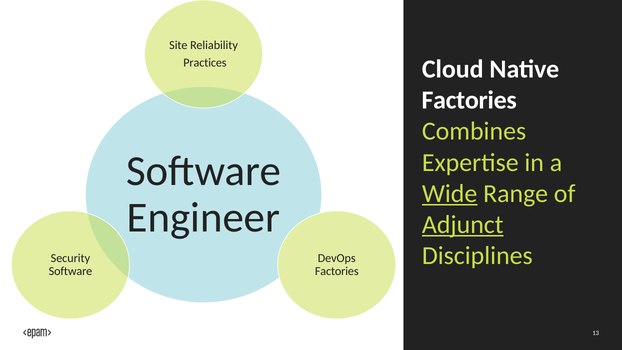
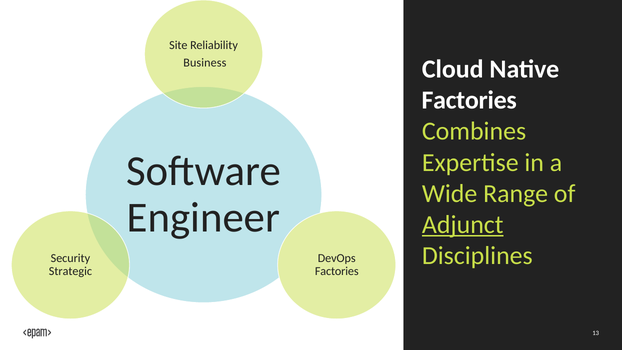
Practices: Practices -> Business
Wide underline: present -> none
Software at (70, 271): Software -> Strategic
